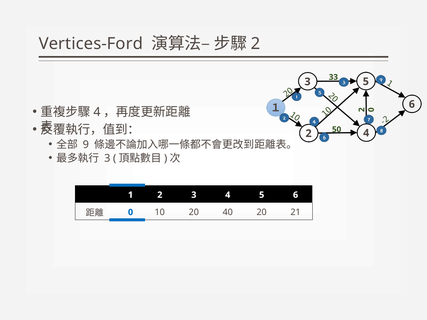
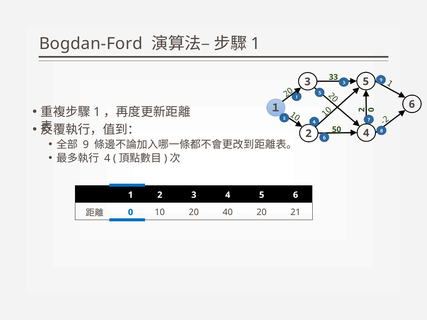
Vertices-Ford: Vertices-Ford -> Bogdan-Ford
2 at (256, 44): 2 -> 1
4 at (97, 112): 4 -> 1
3 at (107, 158): 3 -> 4
